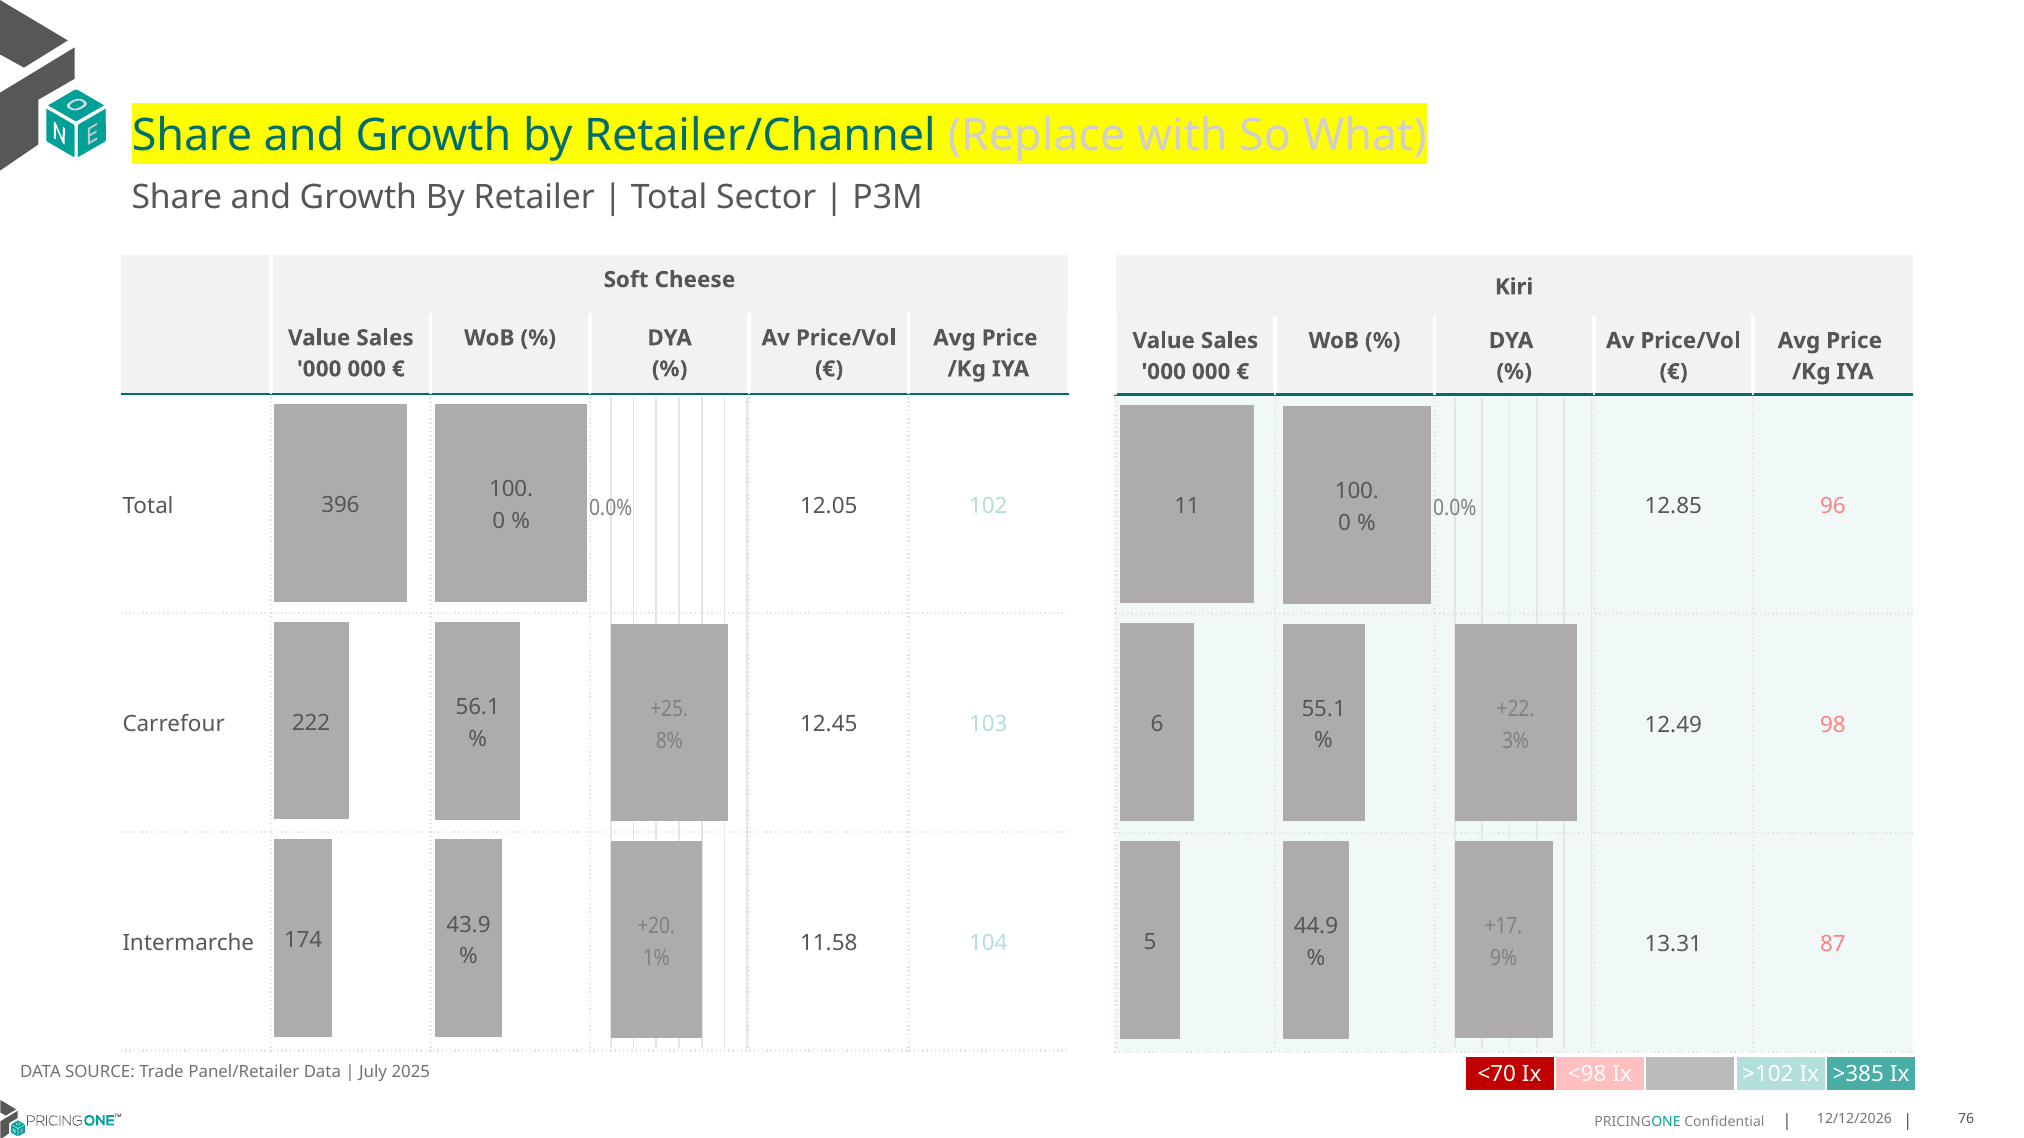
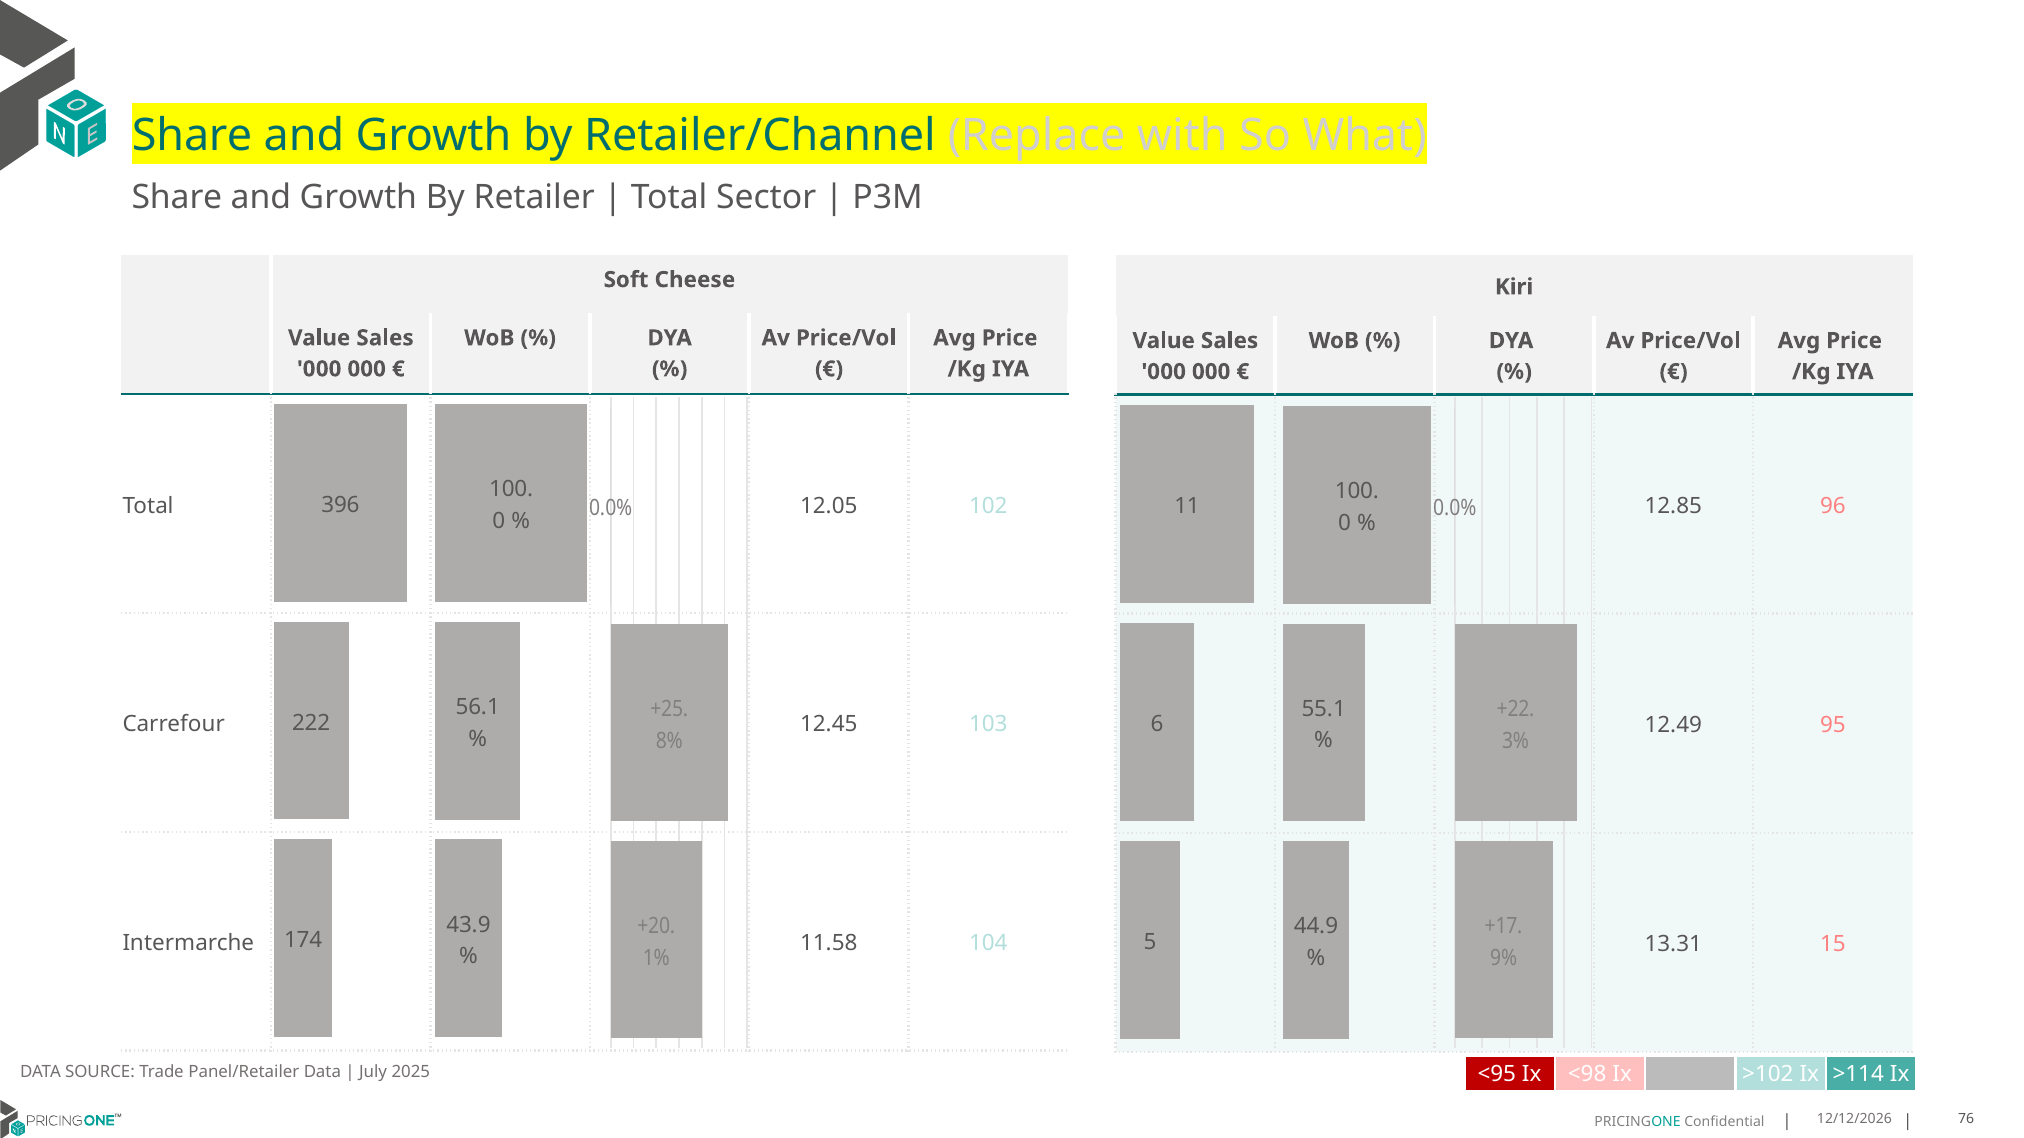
98: 98 -> 95
87: 87 -> 15
<70: <70 -> <95
>385: >385 -> >114
